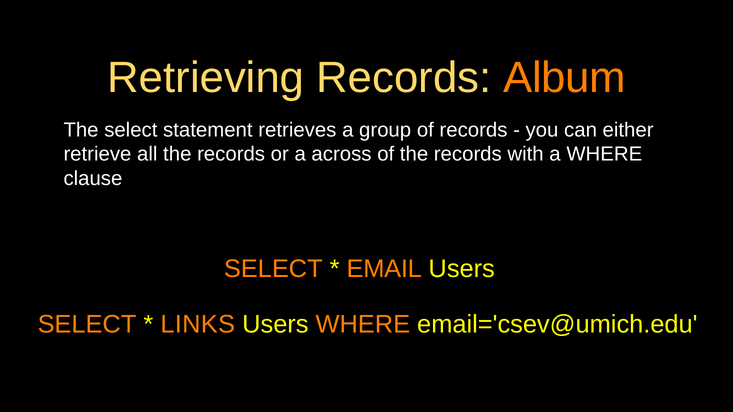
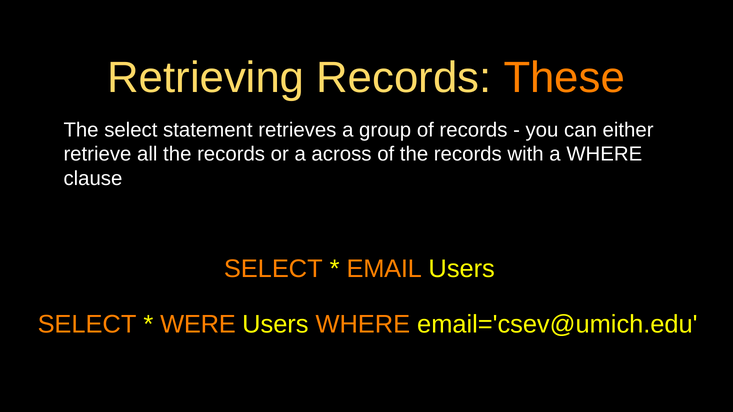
Album: Album -> These
LINKS: LINKS -> WERE
